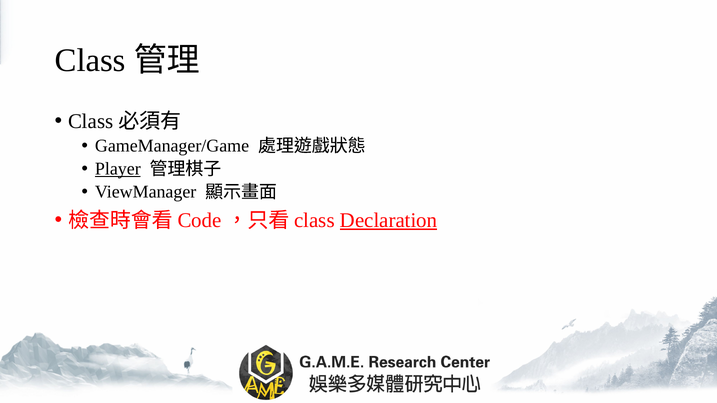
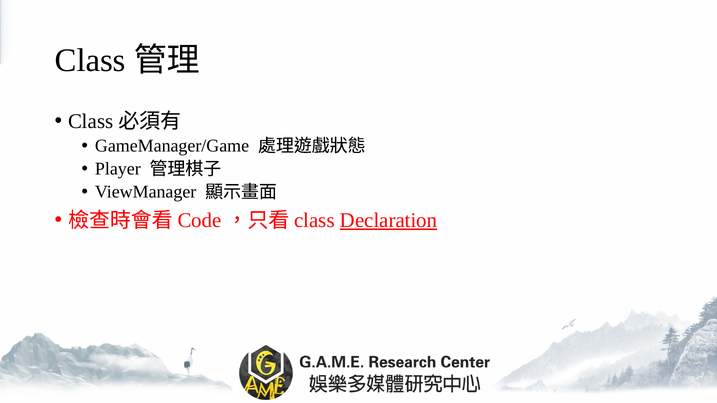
Player underline: present -> none
